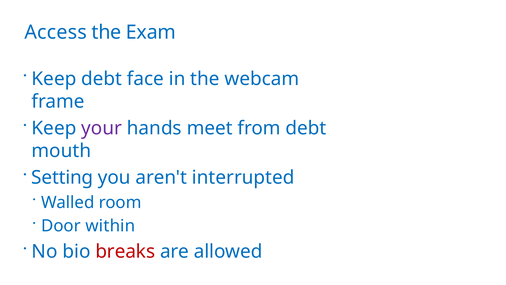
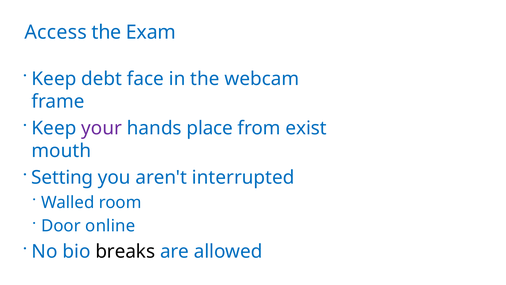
meet: meet -> place
from debt: debt -> exist
within: within -> online
breaks colour: red -> black
